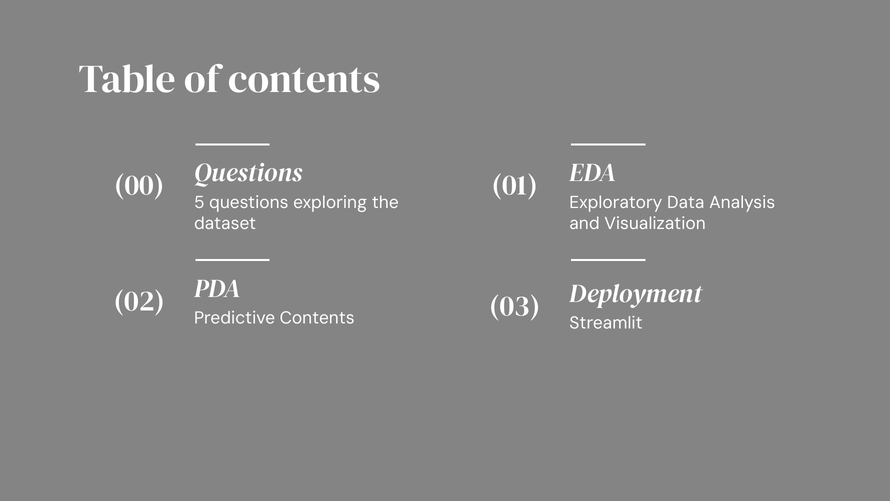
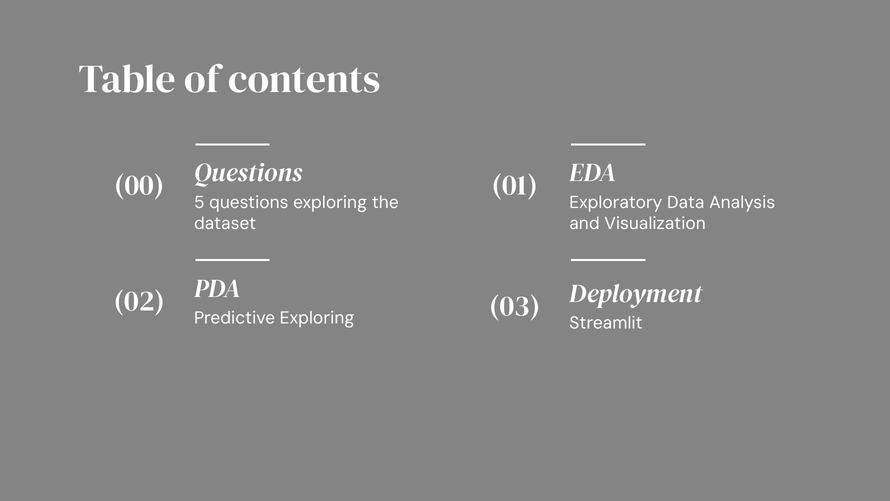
Predictive Contents: Contents -> Exploring
